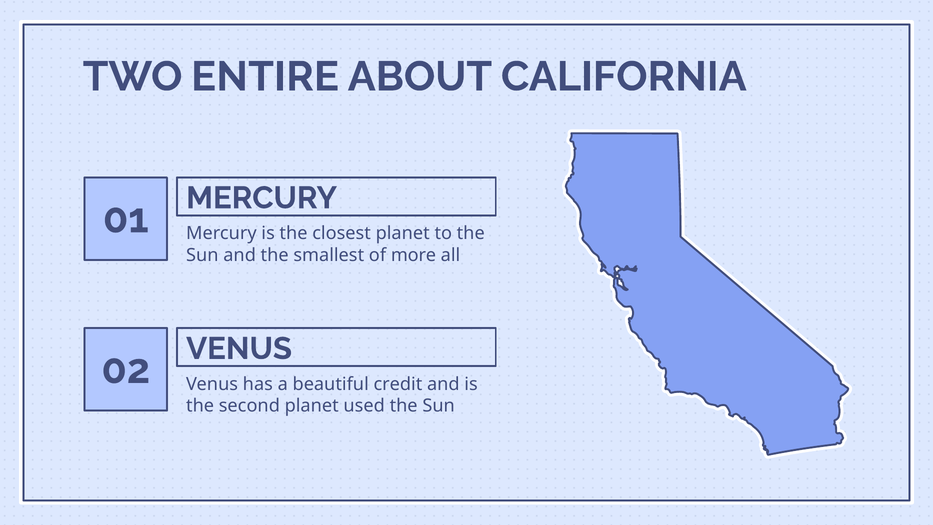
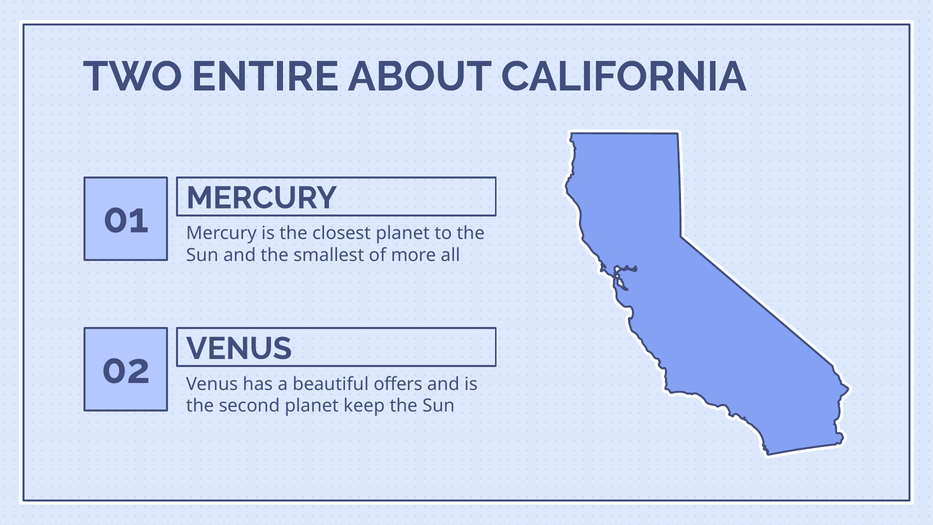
credit: credit -> offers
used: used -> keep
